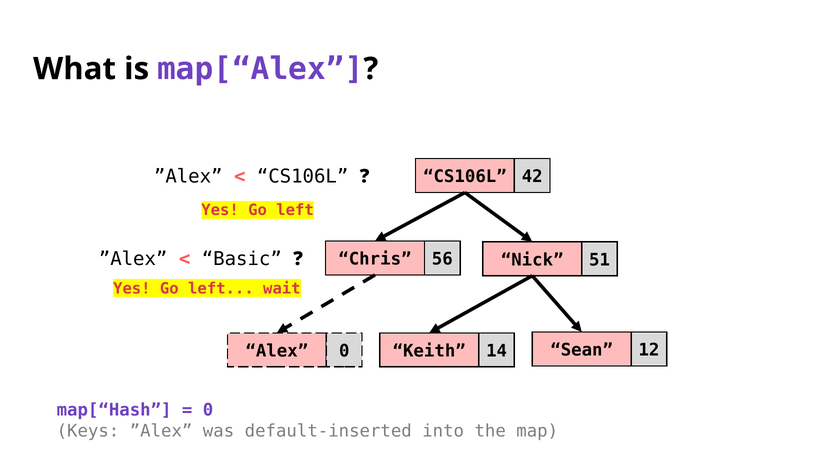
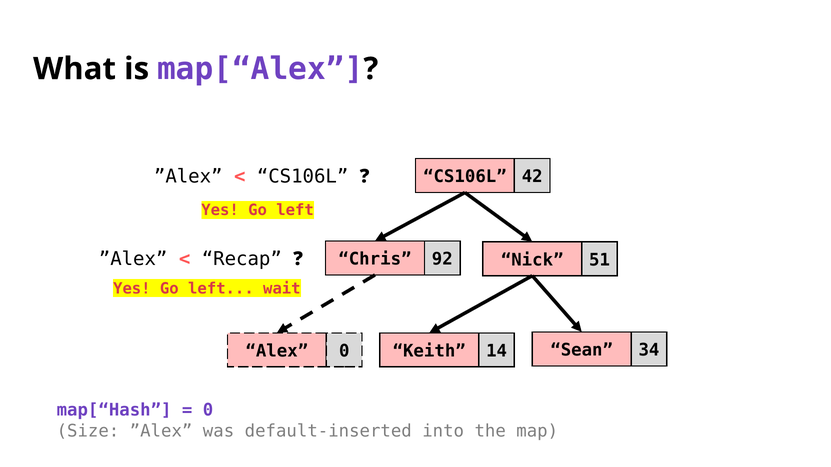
Basic: Basic -> Recap
56: 56 -> 92
12: 12 -> 34
Keys: Keys -> Size
